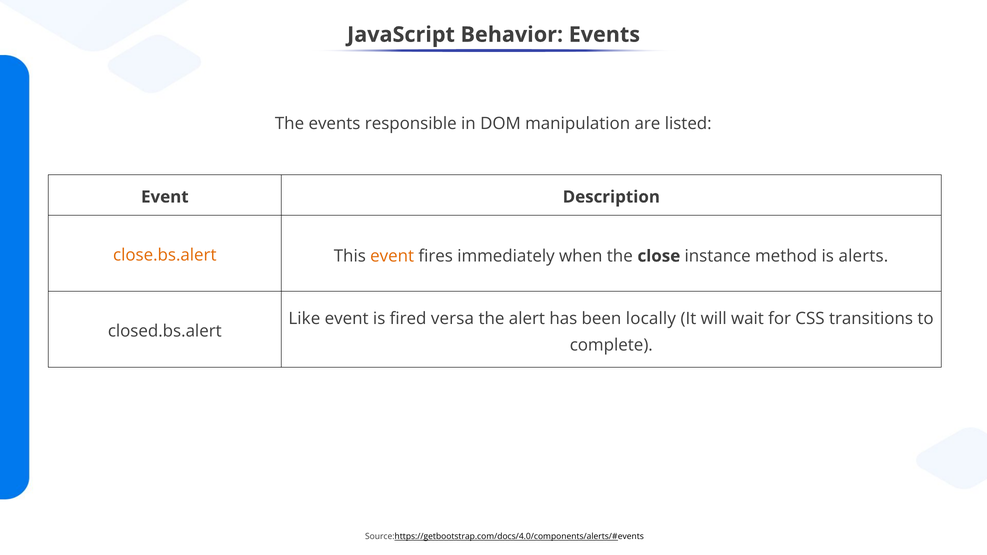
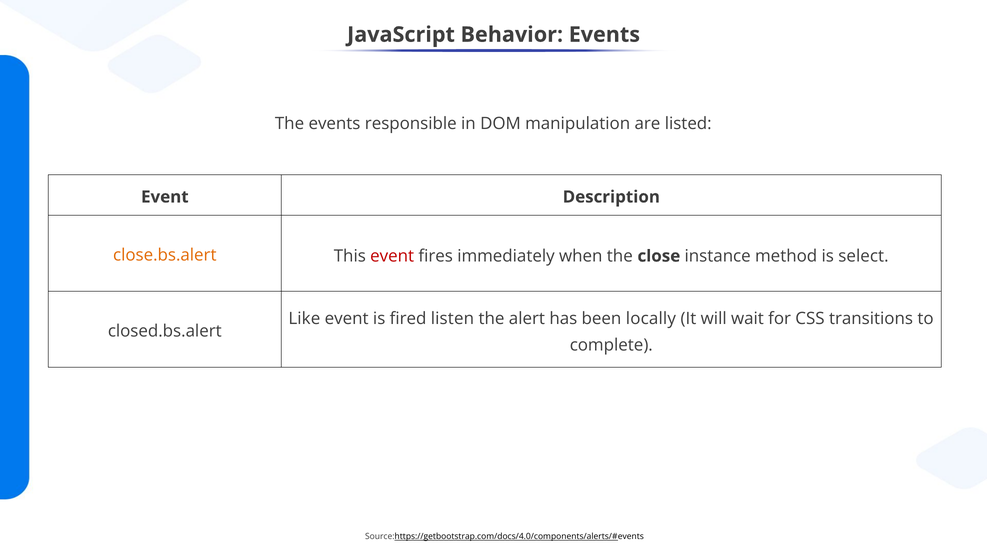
event at (392, 256) colour: orange -> red
alerts: alerts -> select
versa: versa -> listen
